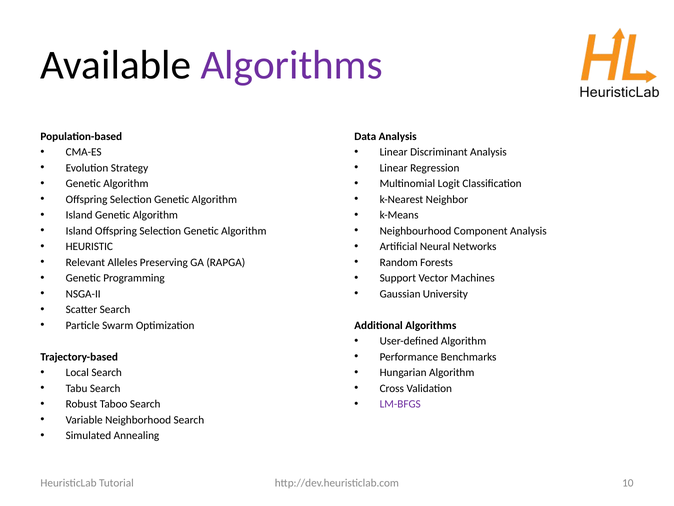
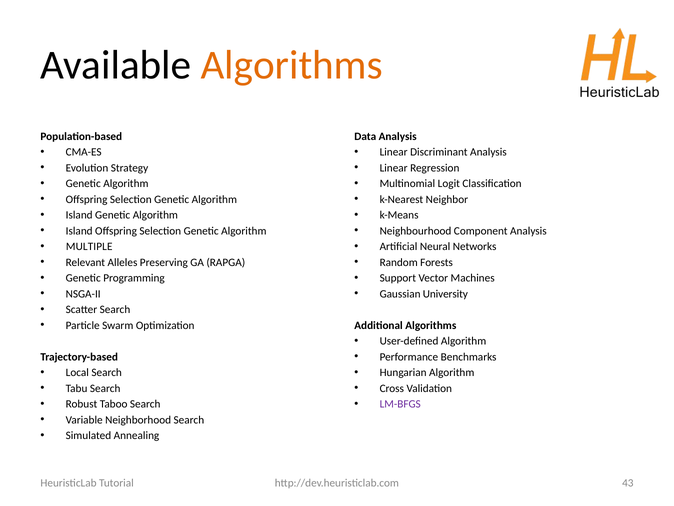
Algorithms at (292, 65) colour: purple -> orange
HEURISTIC: HEURISTIC -> MULTIPLE
10: 10 -> 43
